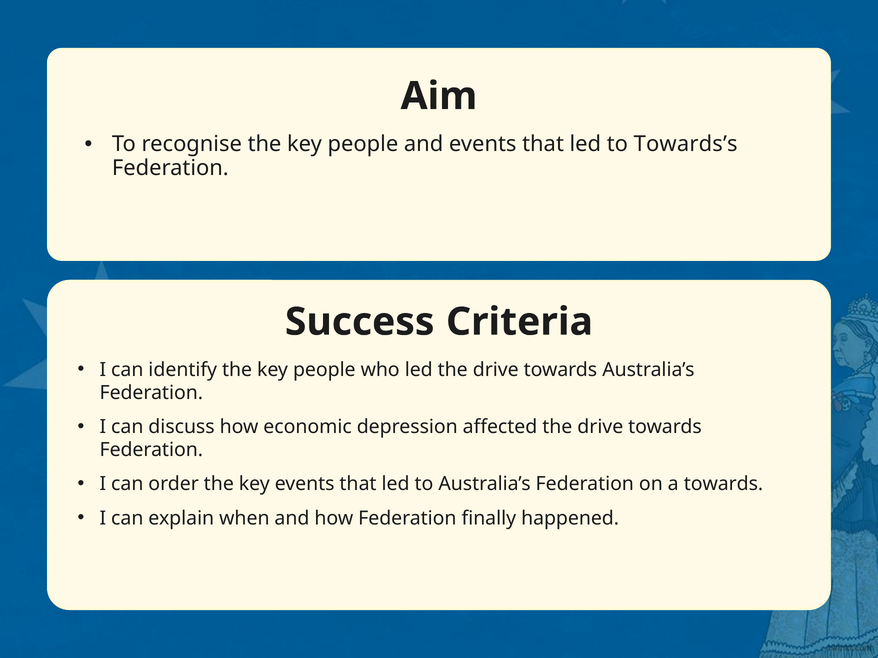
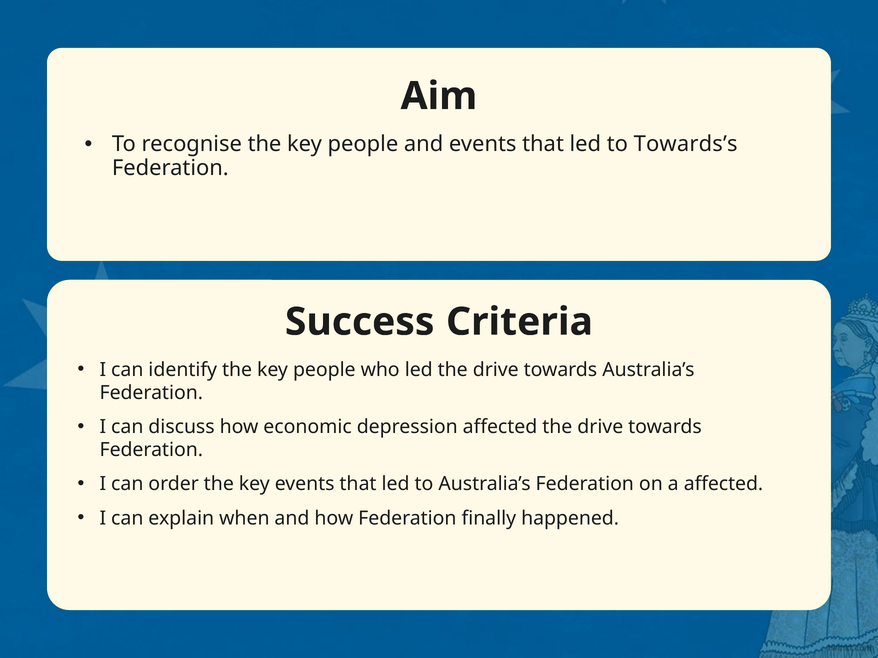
a towards: towards -> affected
